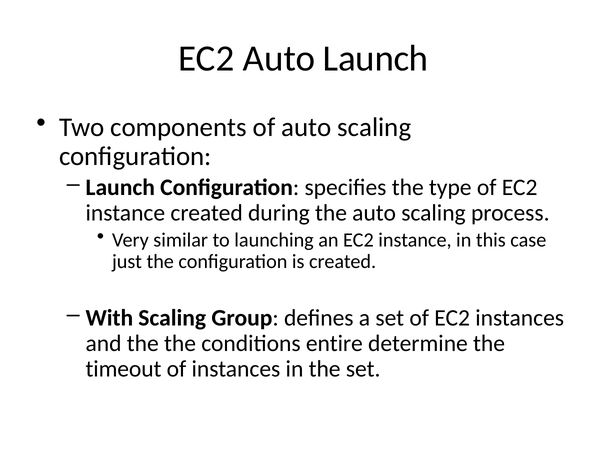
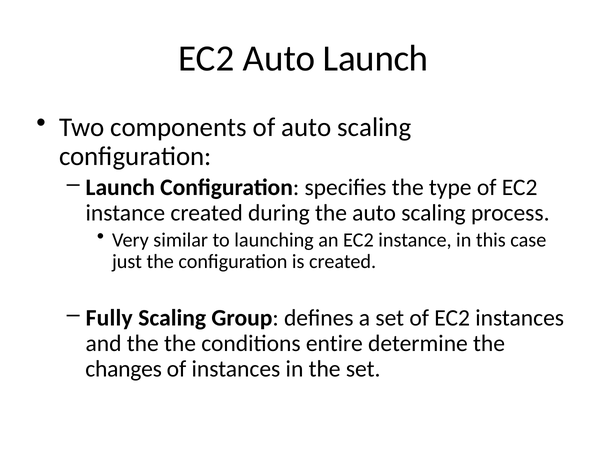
With: With -> Fully
timeout: timeout -> changes
